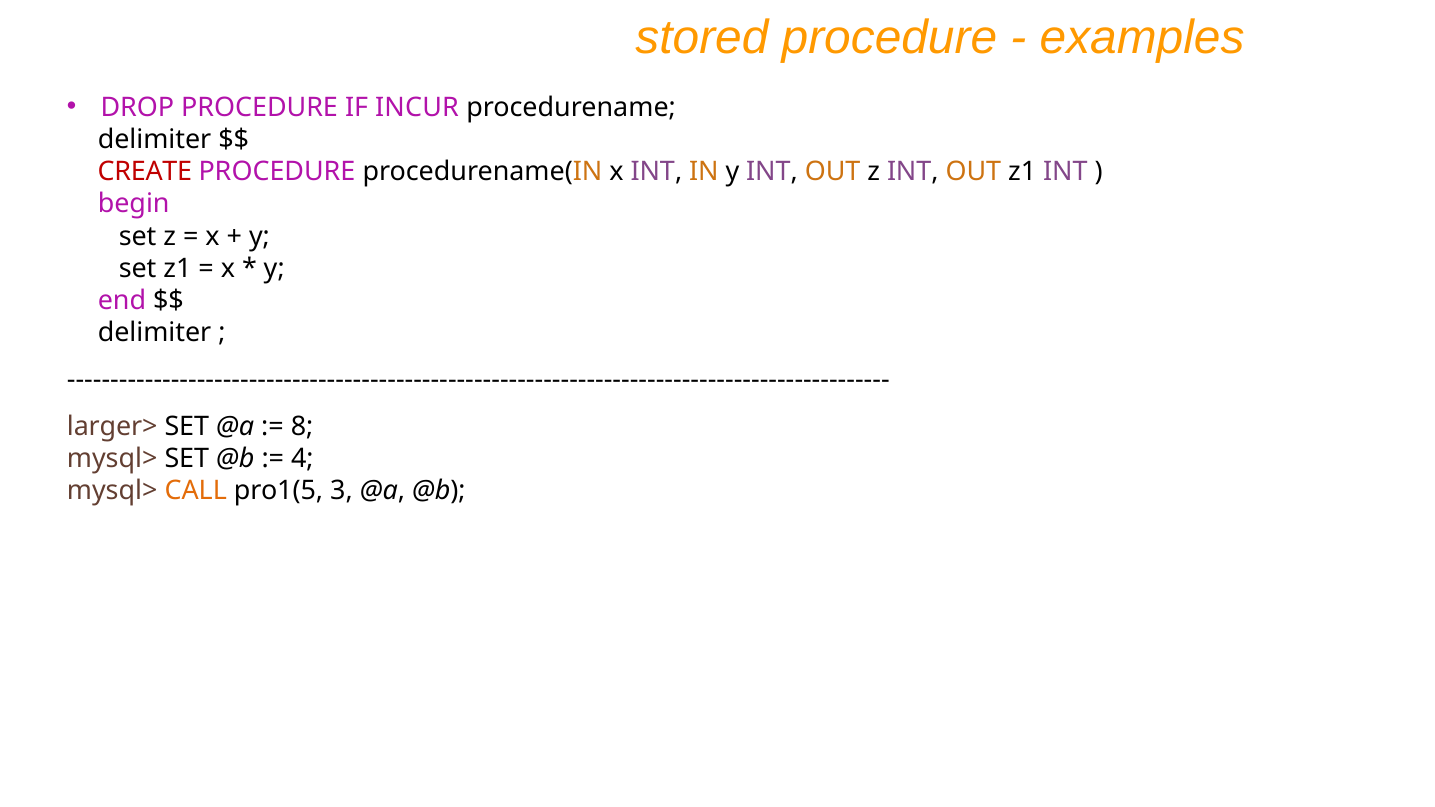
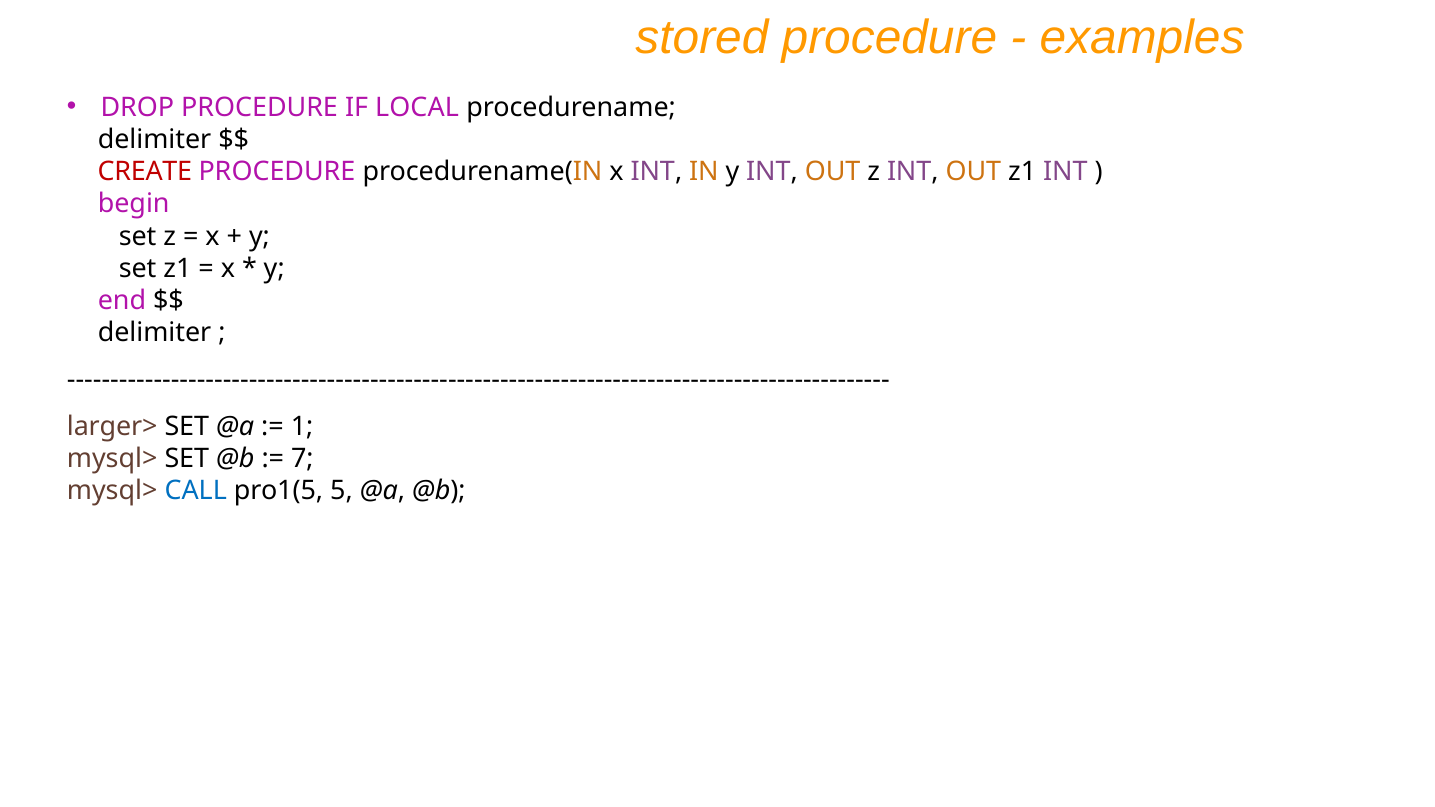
INCUR: INCUR -> LOCAL
8: 8 -> 1
4: 4 -> 7
CALL colour: orange -> blue
3: 3 -> 5
